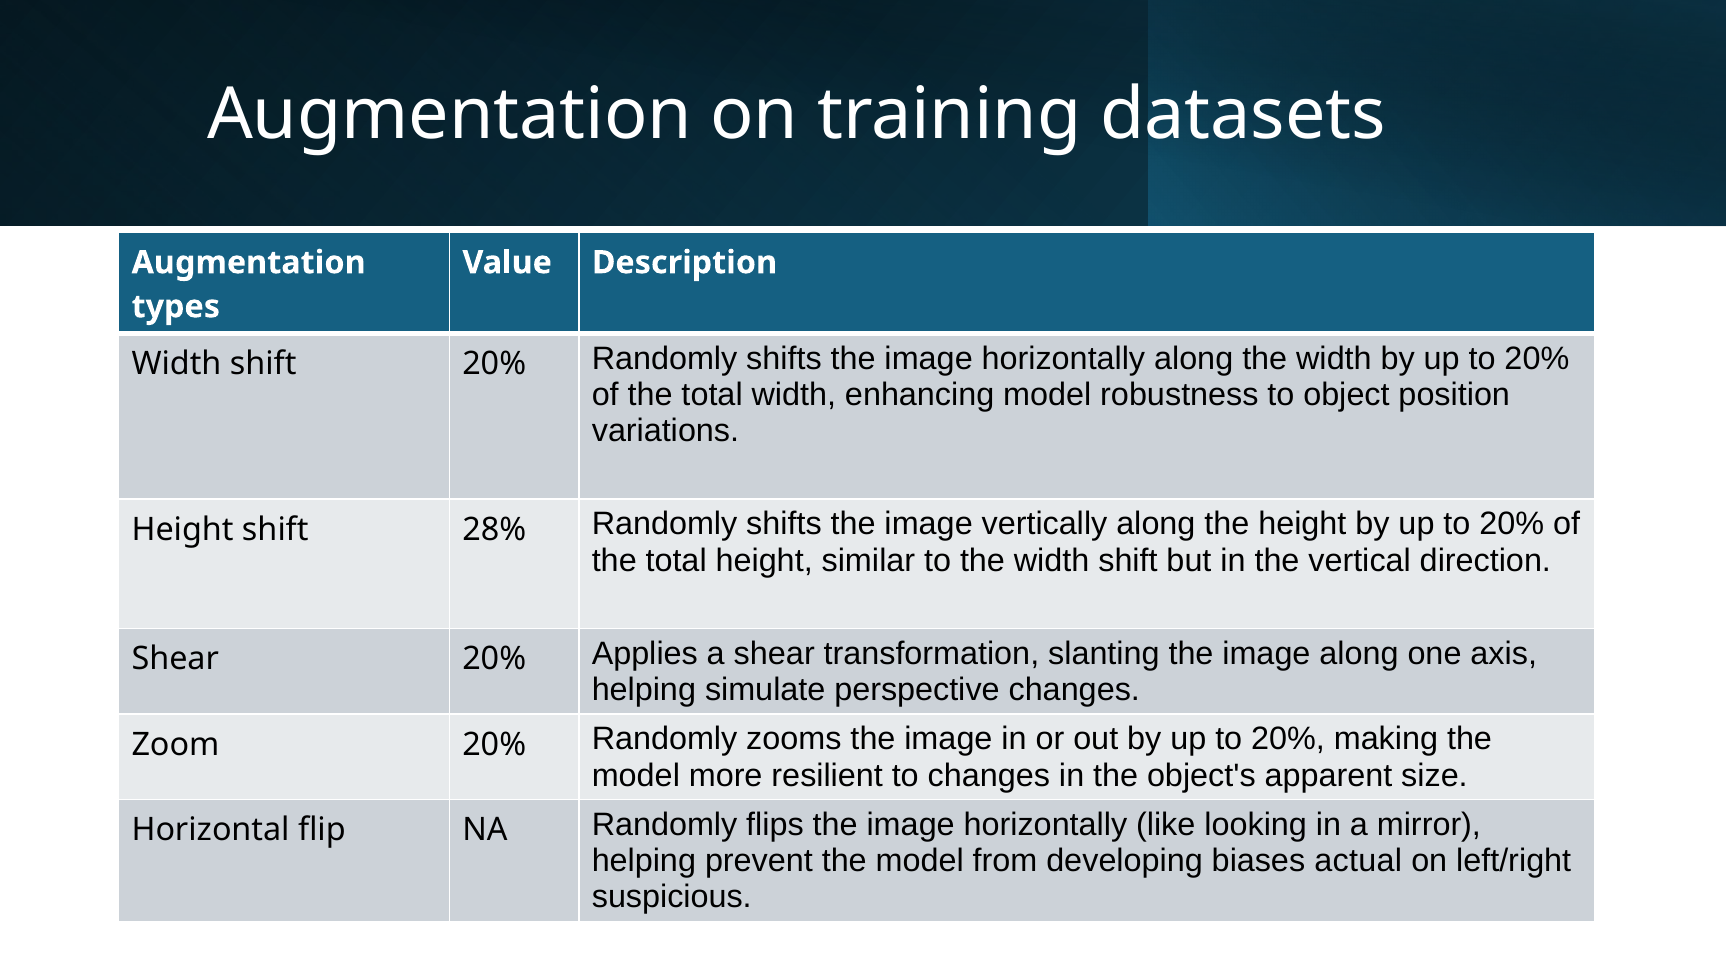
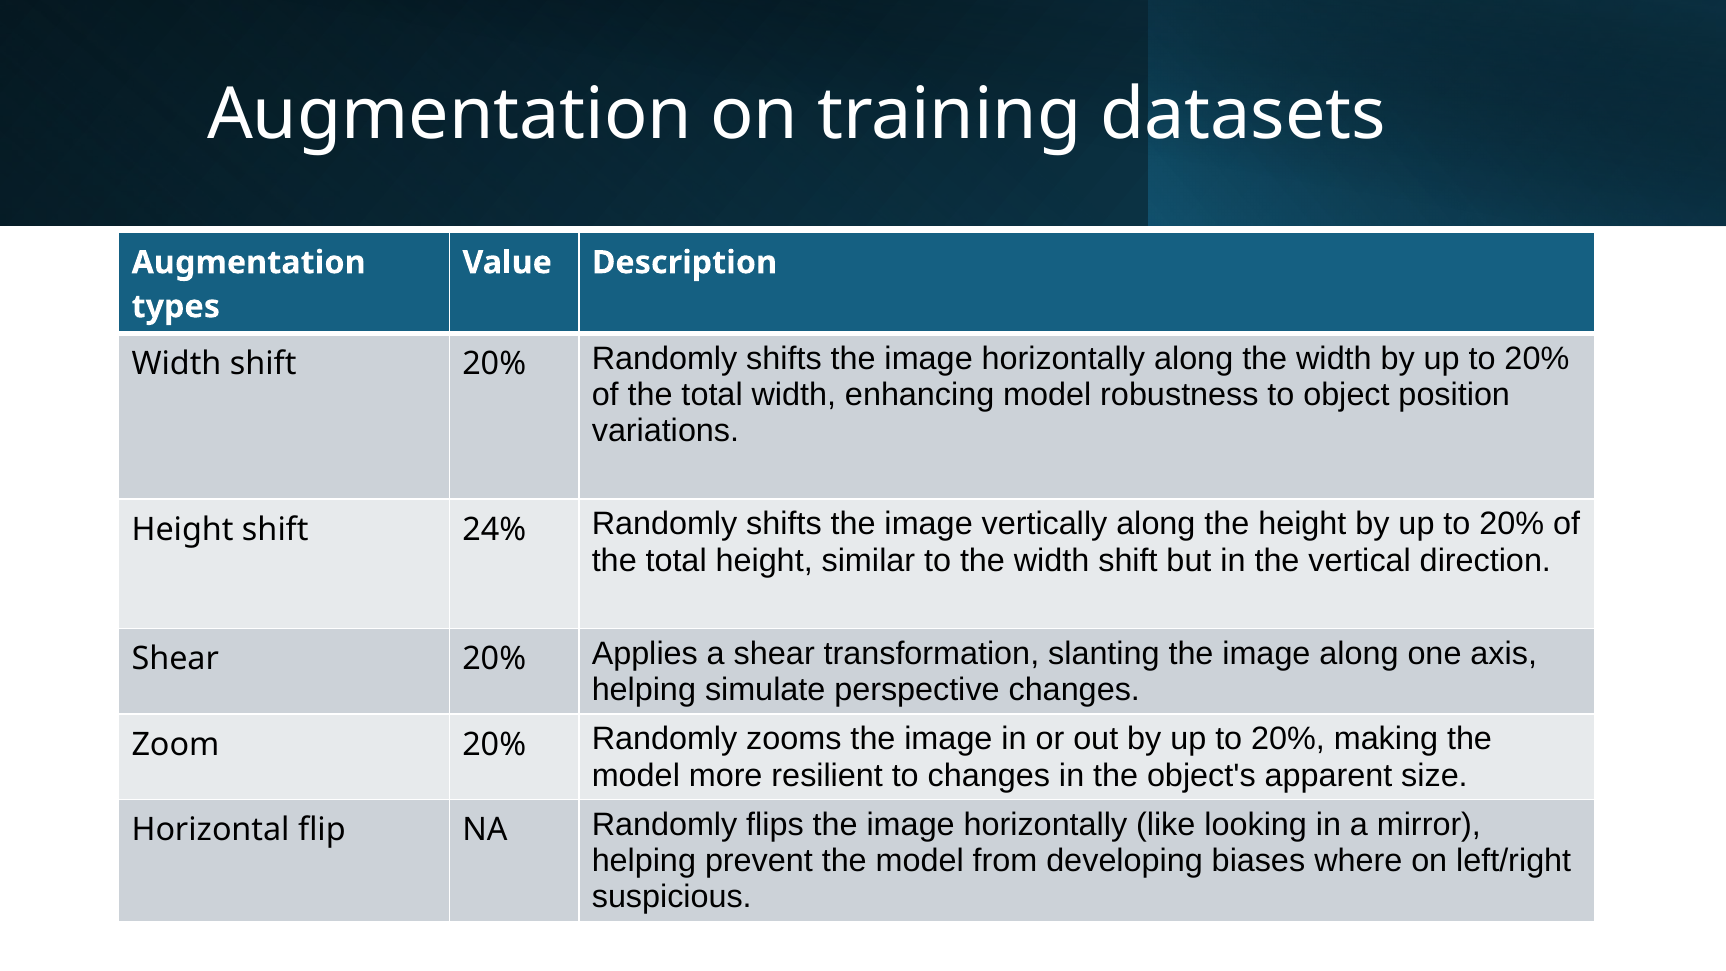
28%: 28% -> 24%
actual: actual -> where
